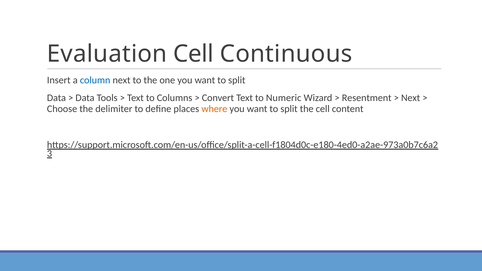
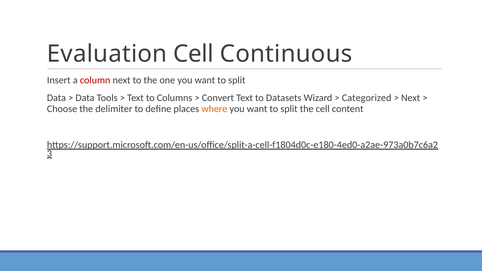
column colour: blue -> red
Numeric: Numeric -> Datasets
Resentment: Resentment -> Categorized
